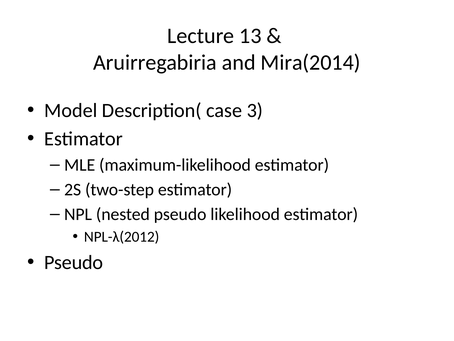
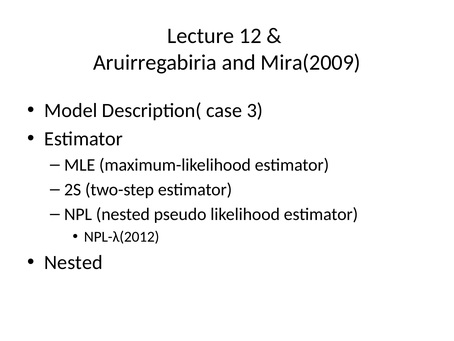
13: 13 -> 12
Mira(2014: Mira(2014 -> Mira(2009
Pseudo at (74, 262): Pseudo -> Nested
